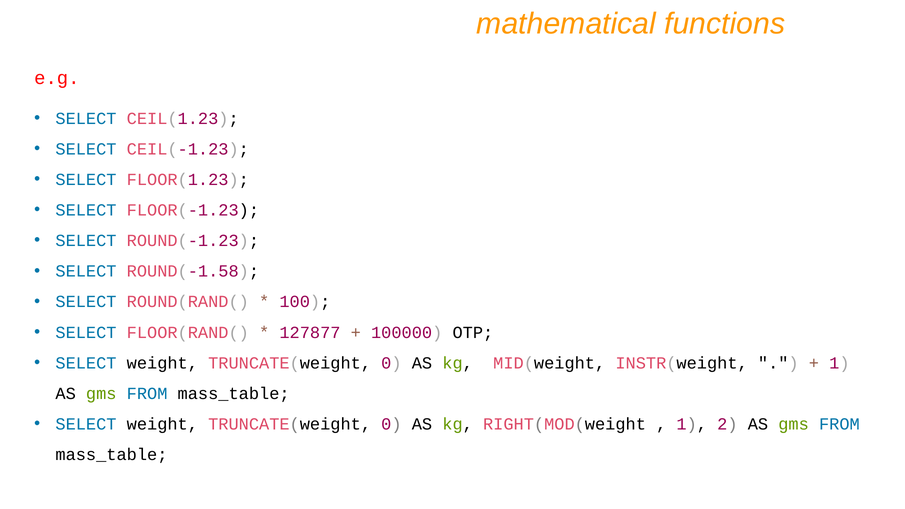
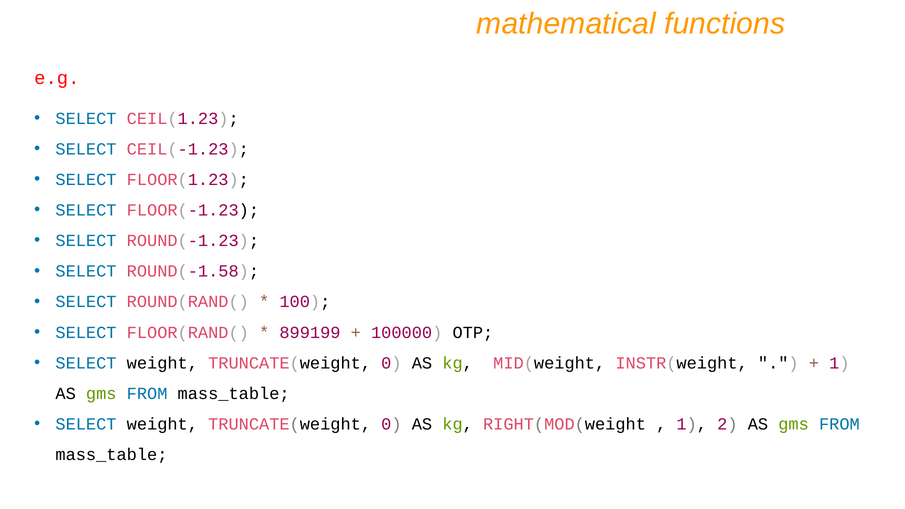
127877: 127877 -> 899199
